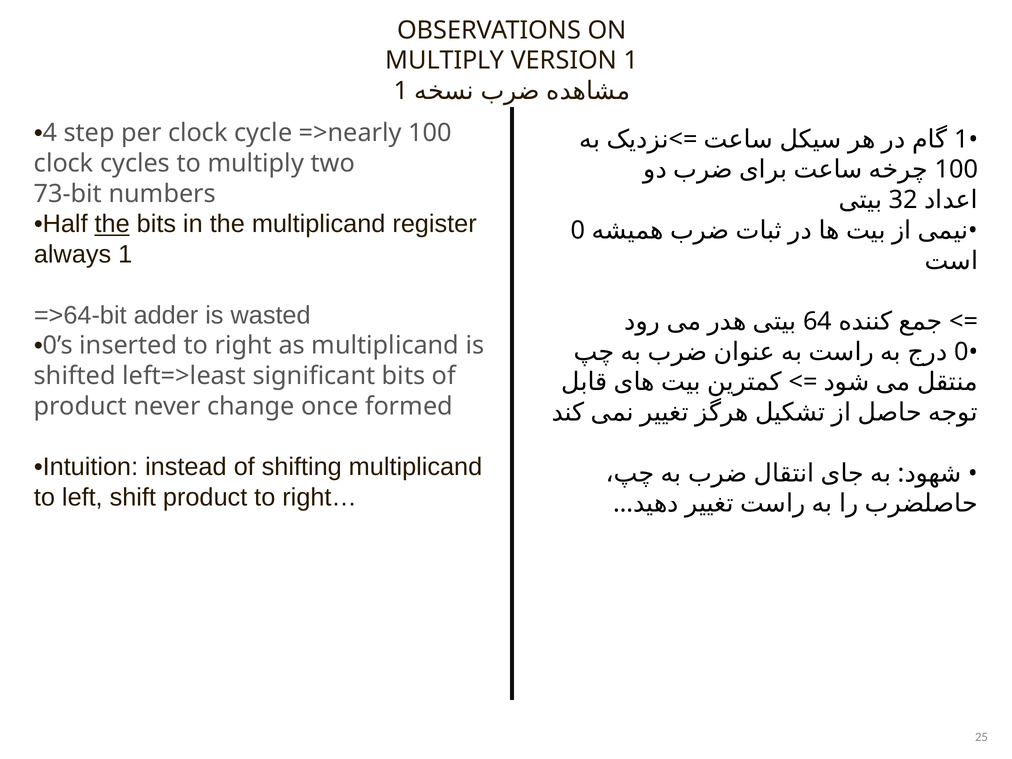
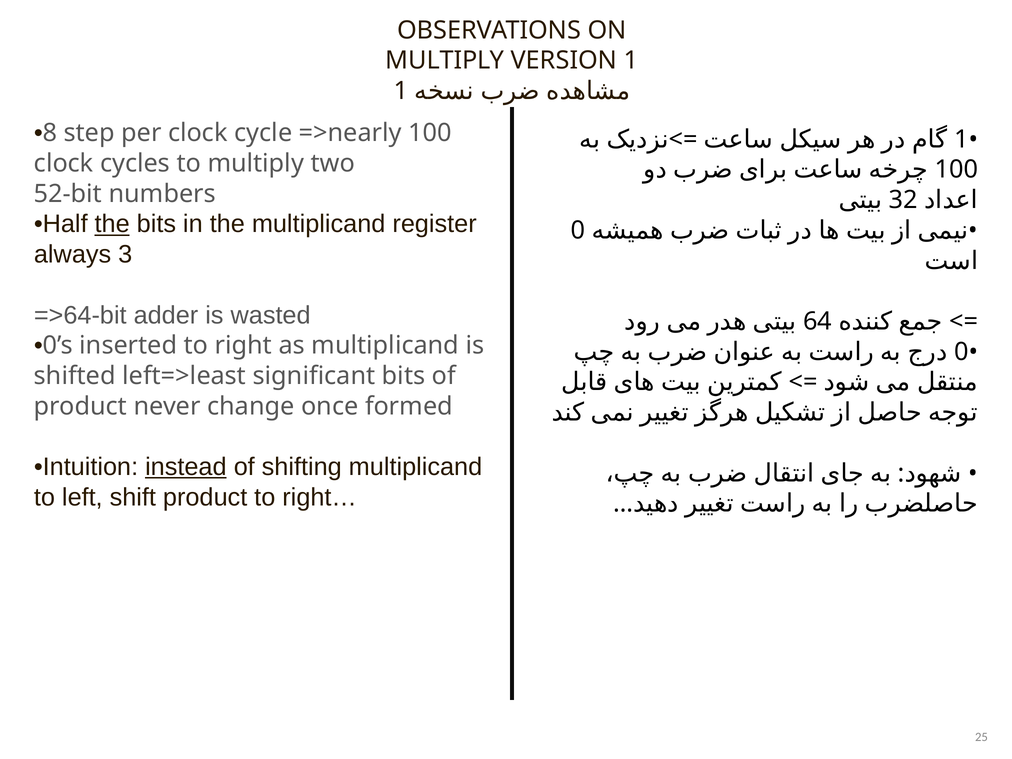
4: 4 -> 8
73-bit: 73-bit -> 52-bit
always 1: 1 -> 3
instead underline: none -> present
